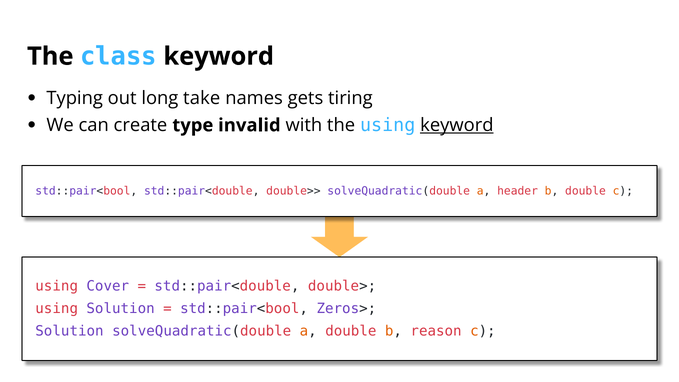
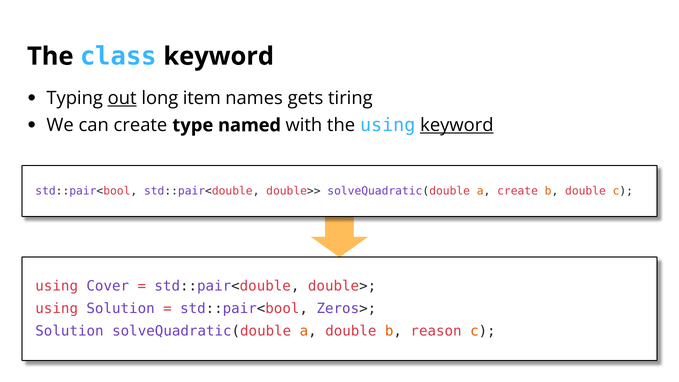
out underline: none -> present
take: take -> item
invalid: invalid -> named
a header: header -> create
